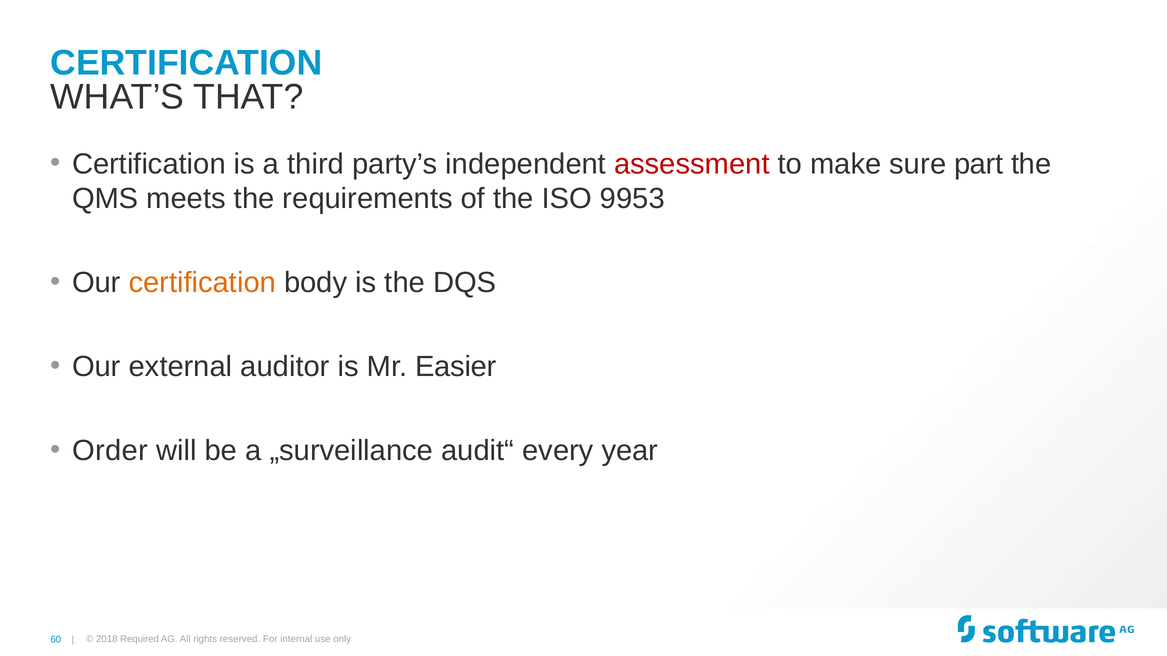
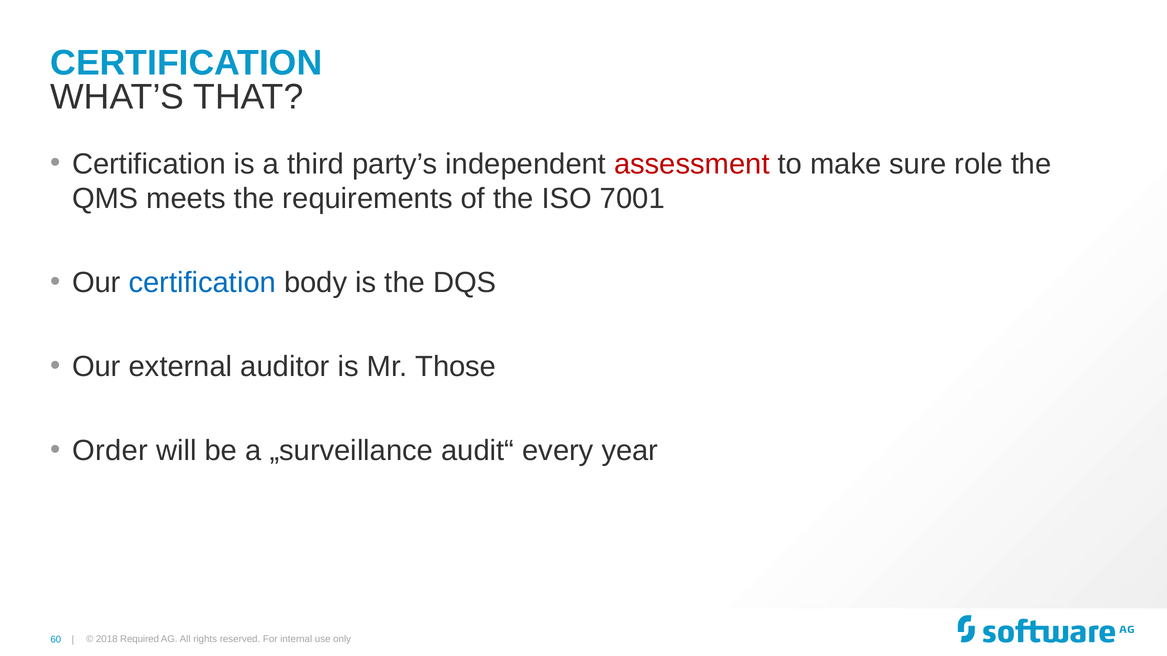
part: part -> role
9953: 9953 -> 7001
certification at (202, 283) colour: orange -> blue
Easier: Easier -> Those
